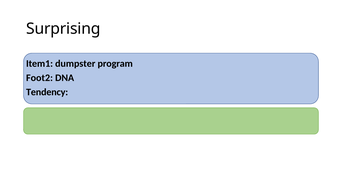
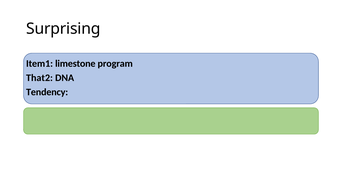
dumpster: dumpster -> limestone
Foot2: Foot2 -> That2
